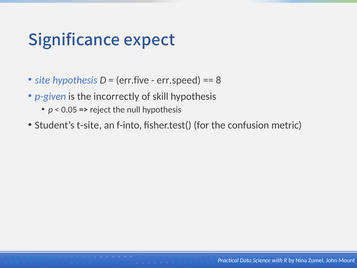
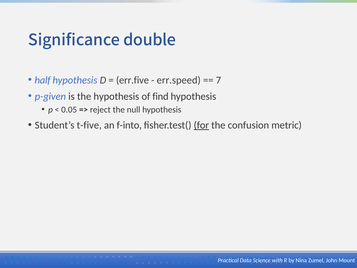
expect: expect -> double
site: site -> half
8: 8 -> 7
the incorrectly: incorrectly -> hypothesis
skill: skill -> find
t-site: t-site -> t-five
for underline: none -> present
